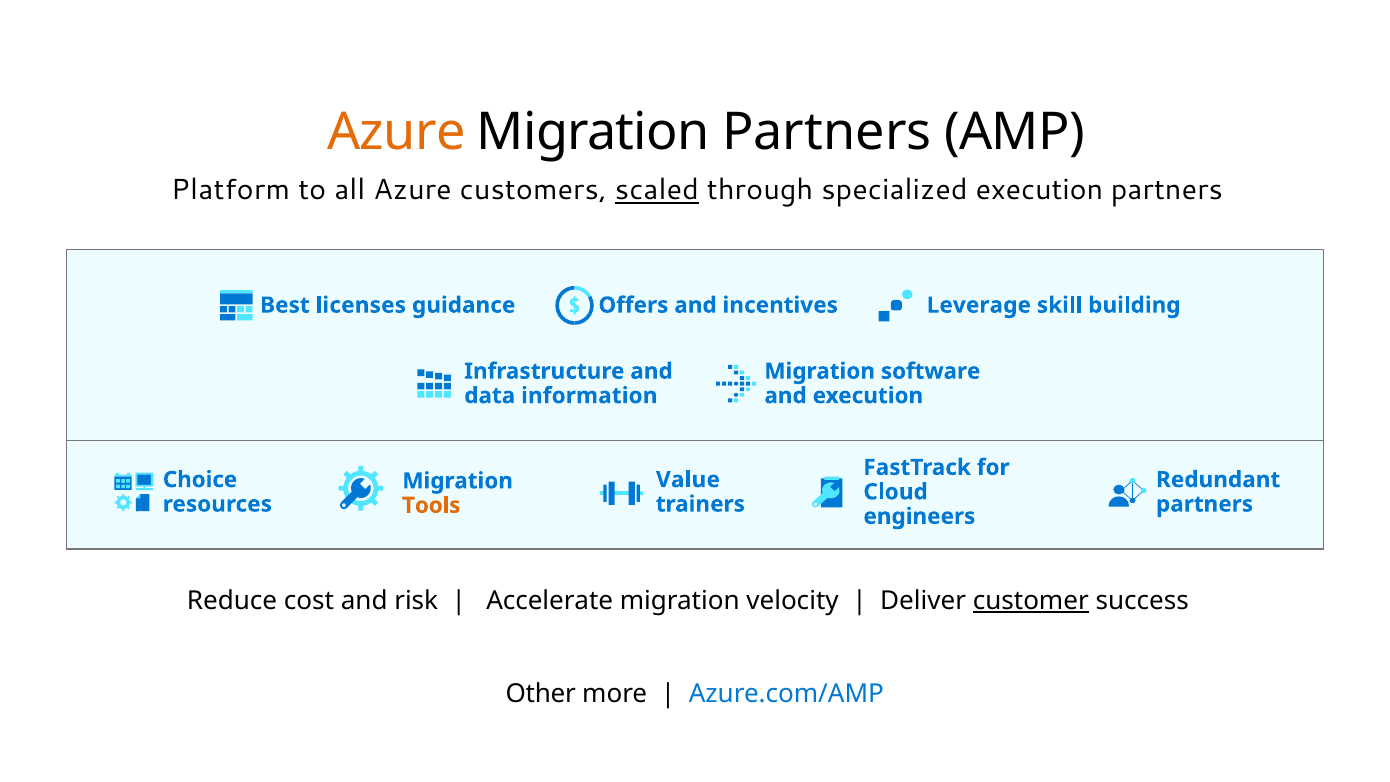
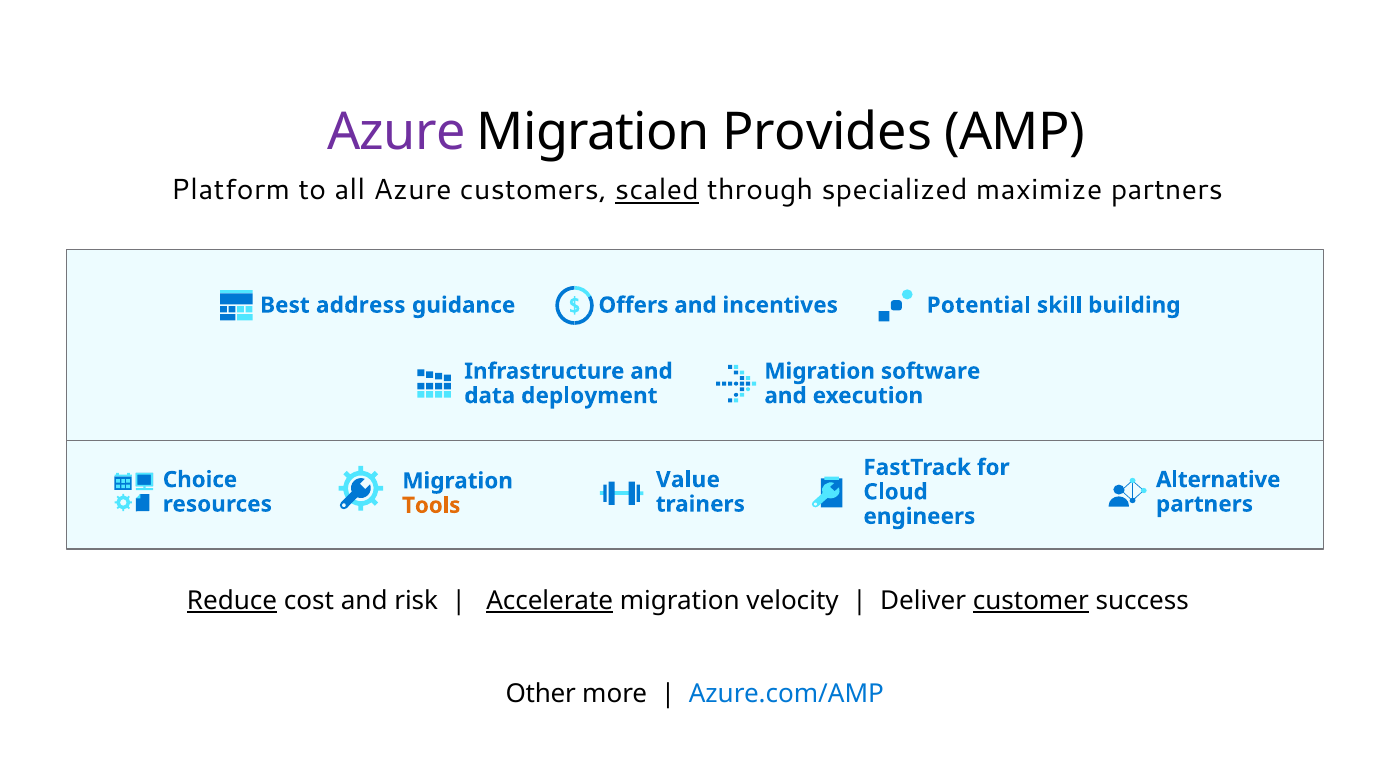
Azure at (396, 133) colour: orange -> purple
Migration Partners: Partners -> Provides
specialized execution: execution -> maximize
licenses: licenses -> address
Leverage: Leverage -> Potential
information: information -> deployment
Redundant: Redundant -> Alternative
Reduce underline: none -> present
Accelerate underline: none -> present
